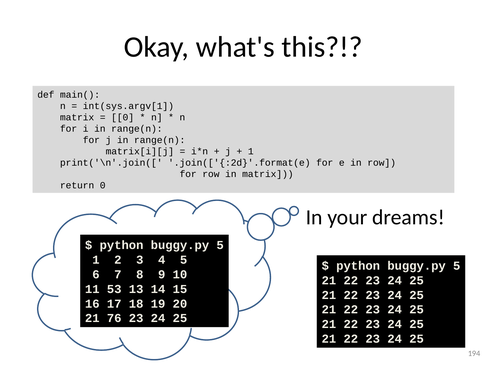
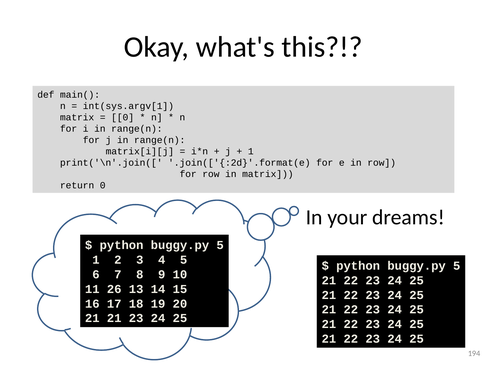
53: 53 -> 26
21 76: 76 -> 21
